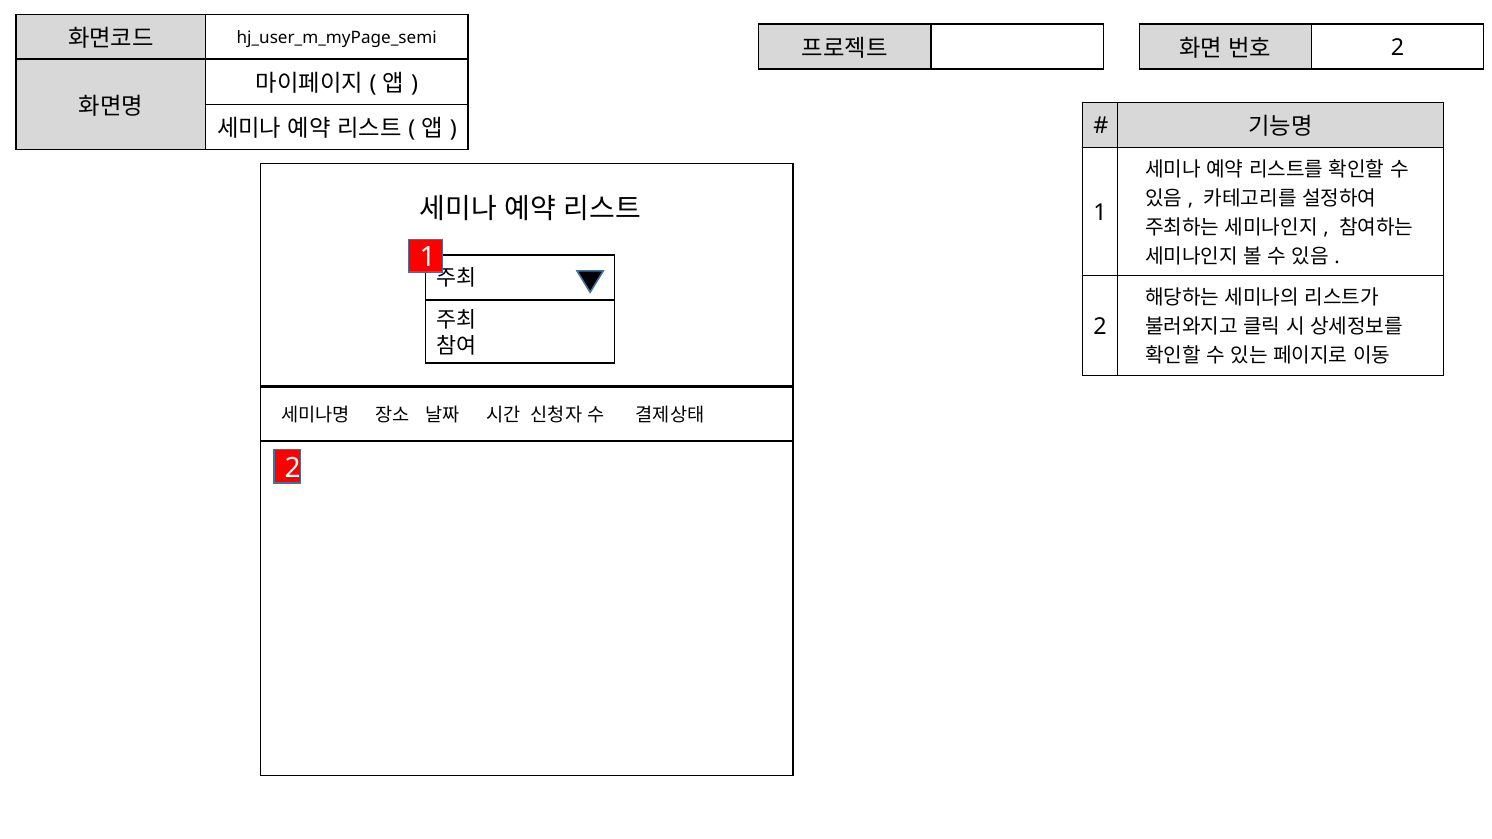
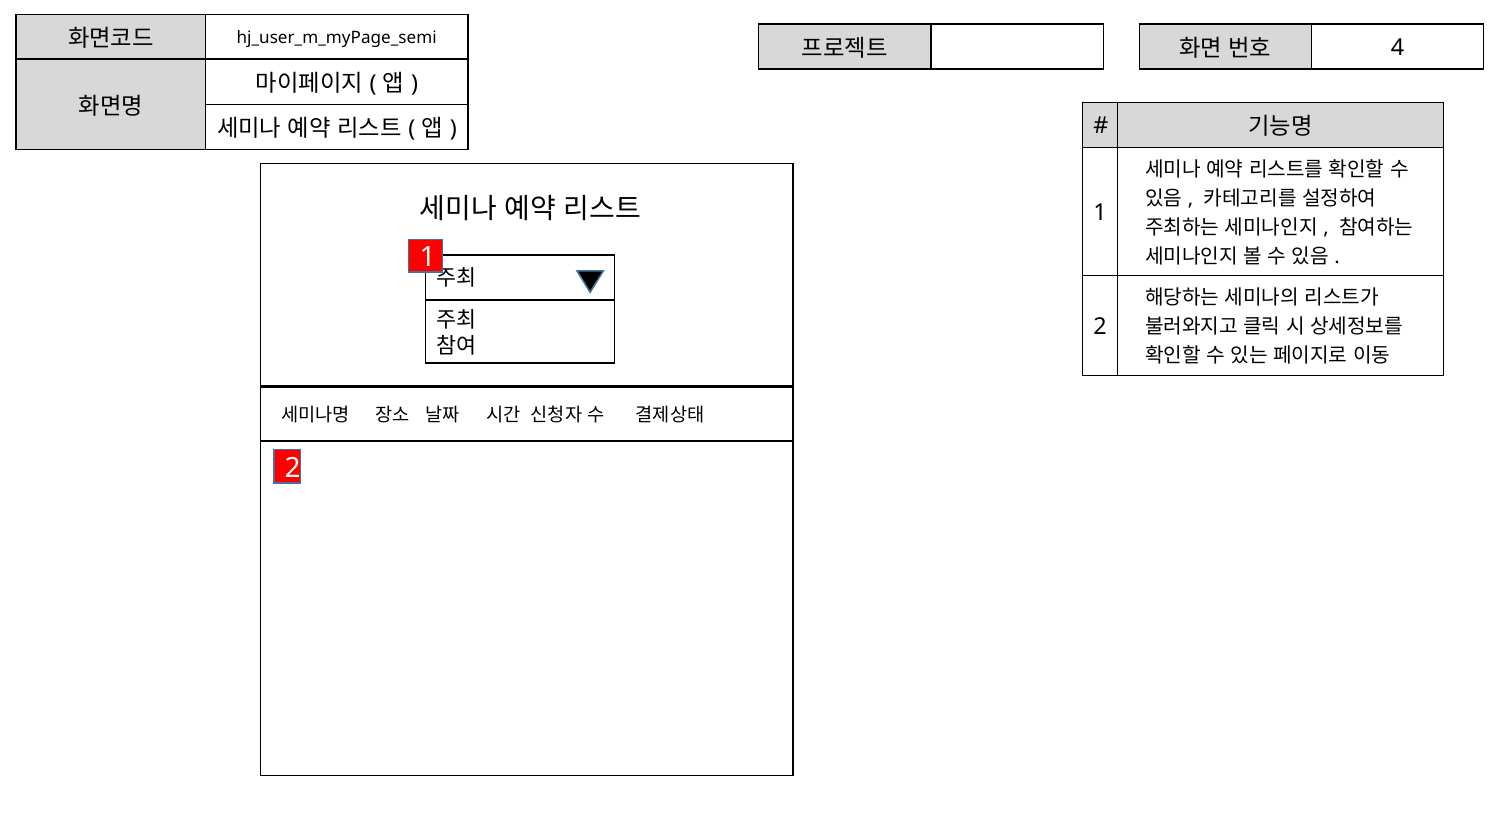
2 at (1398, 48): 2 -> 4
